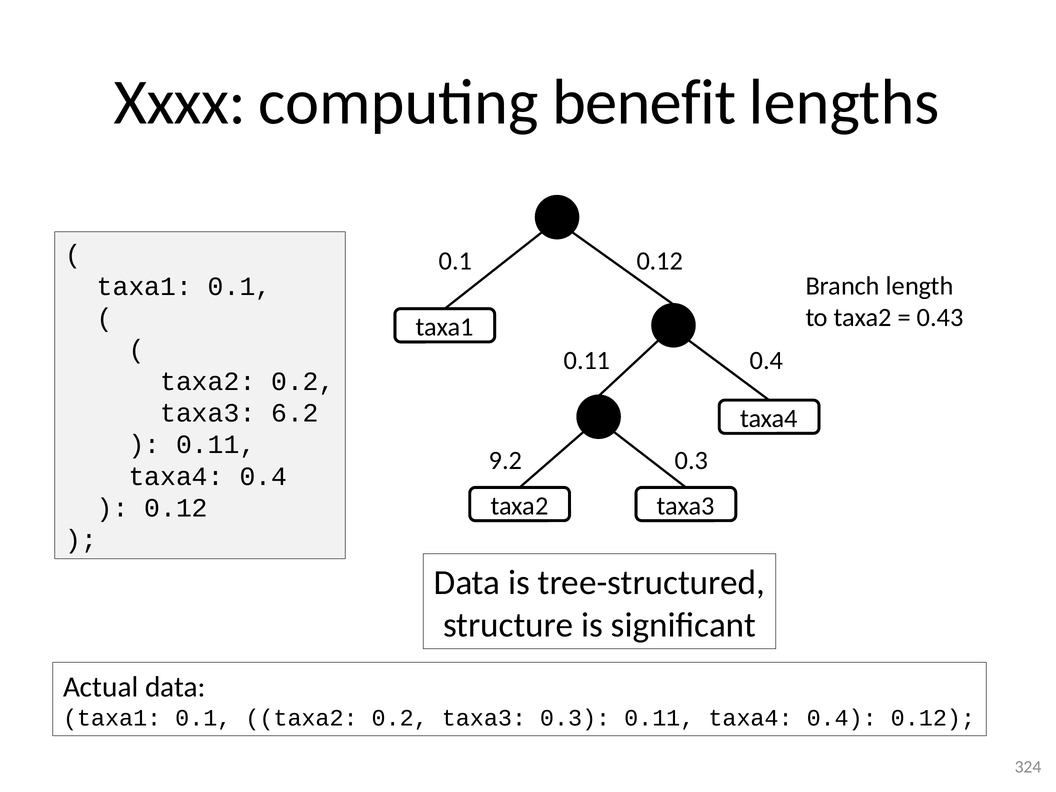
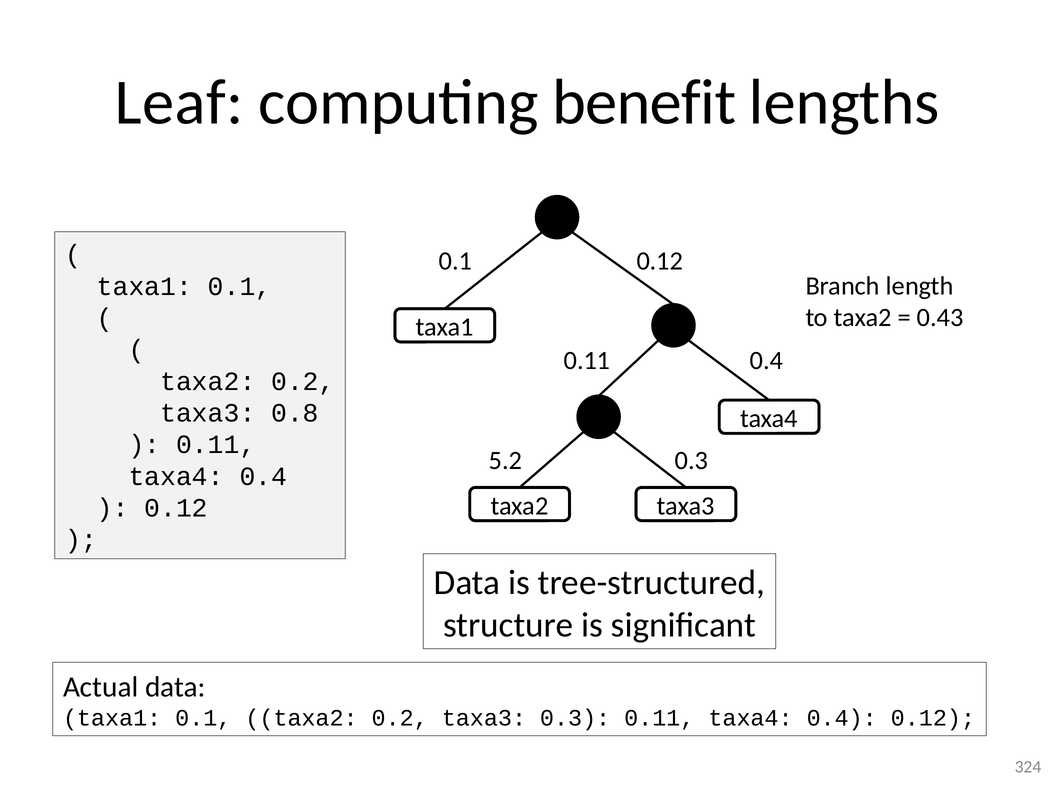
Xxxx: Xxxx -> Leaf
6.2: 6.2 -> 0.8
9.2: 9.2 -> 5.2
